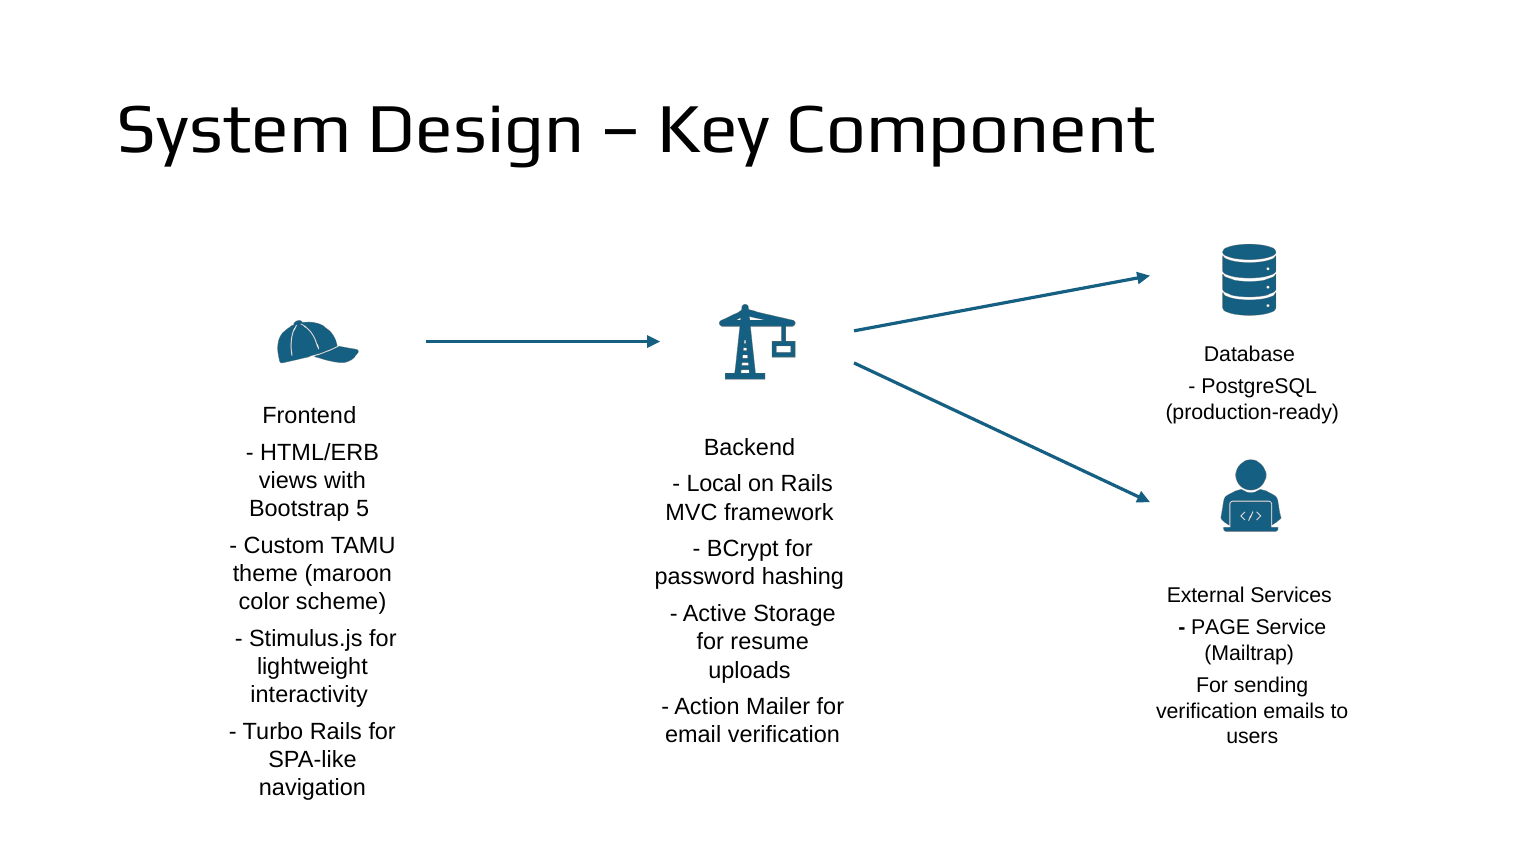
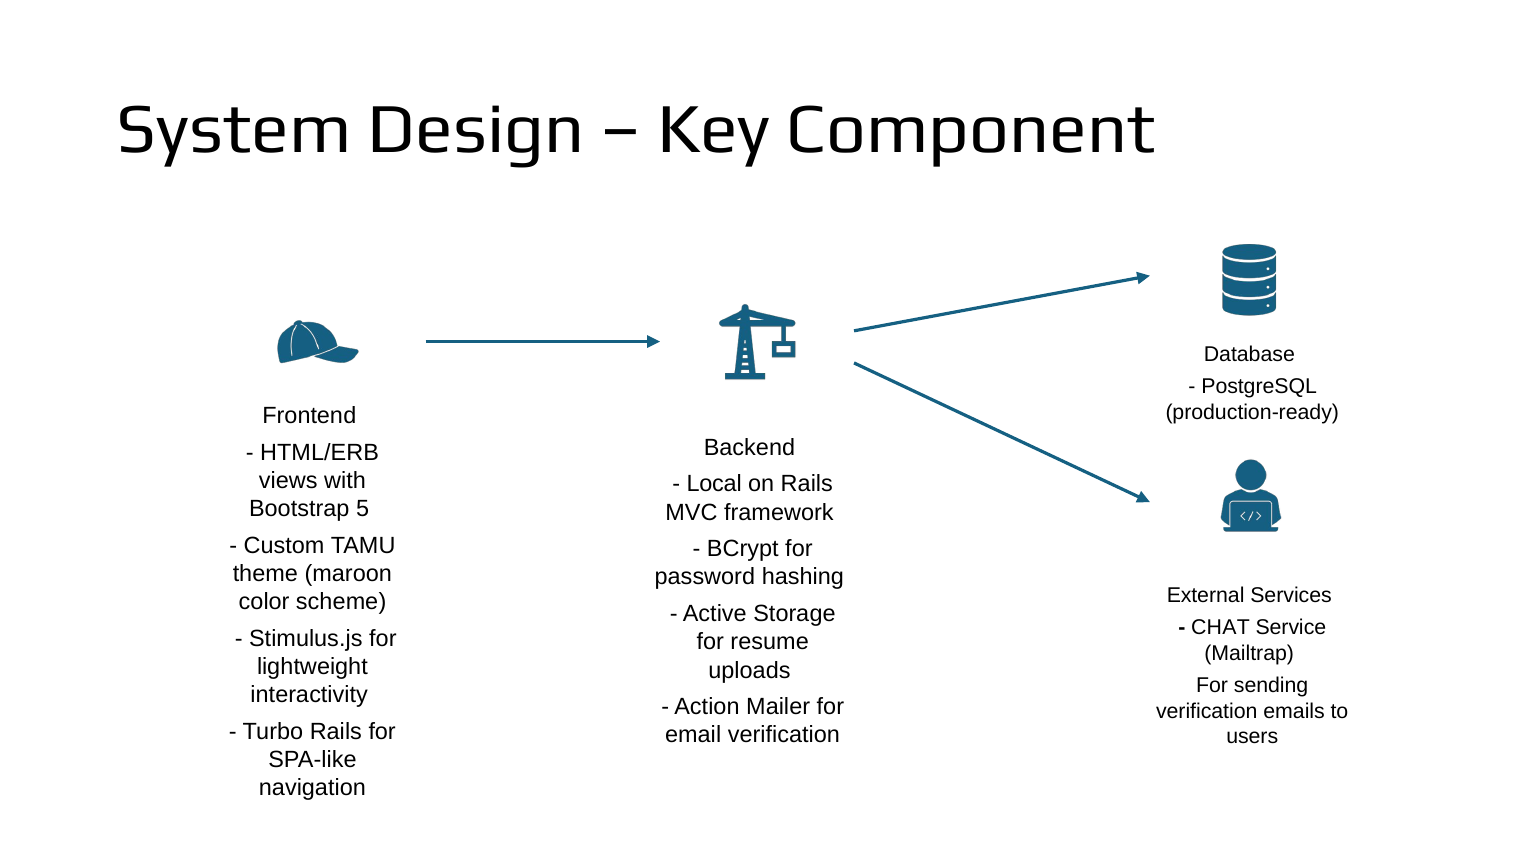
PAGE: PAGE -> CHAT
